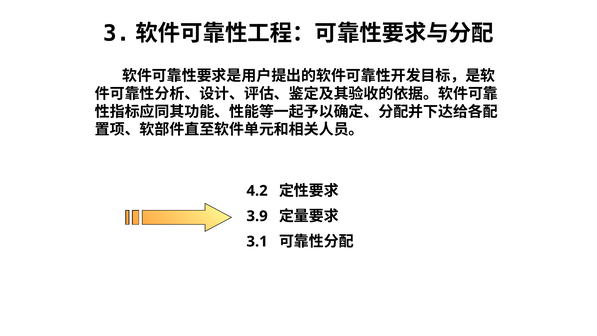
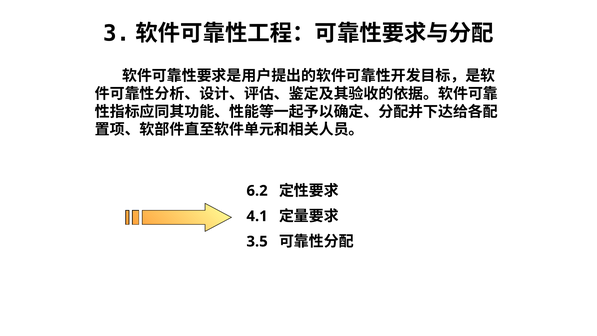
4.2: 4.2 -> 6.2
3.9: 3.9 -> 4.1
3.1: 3.1 -> 3.5
